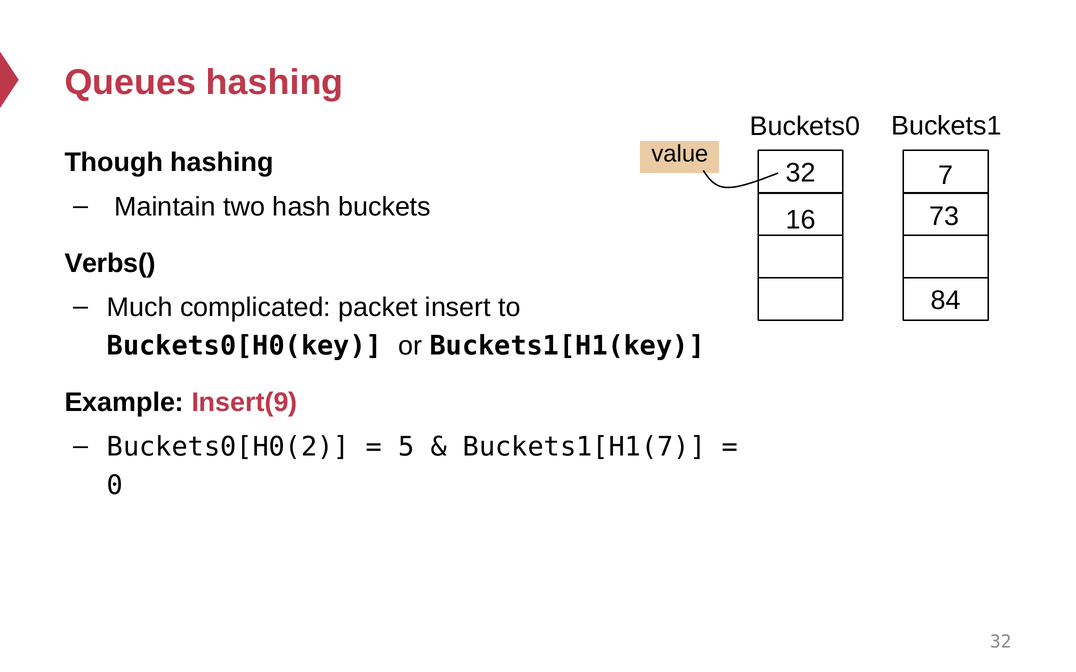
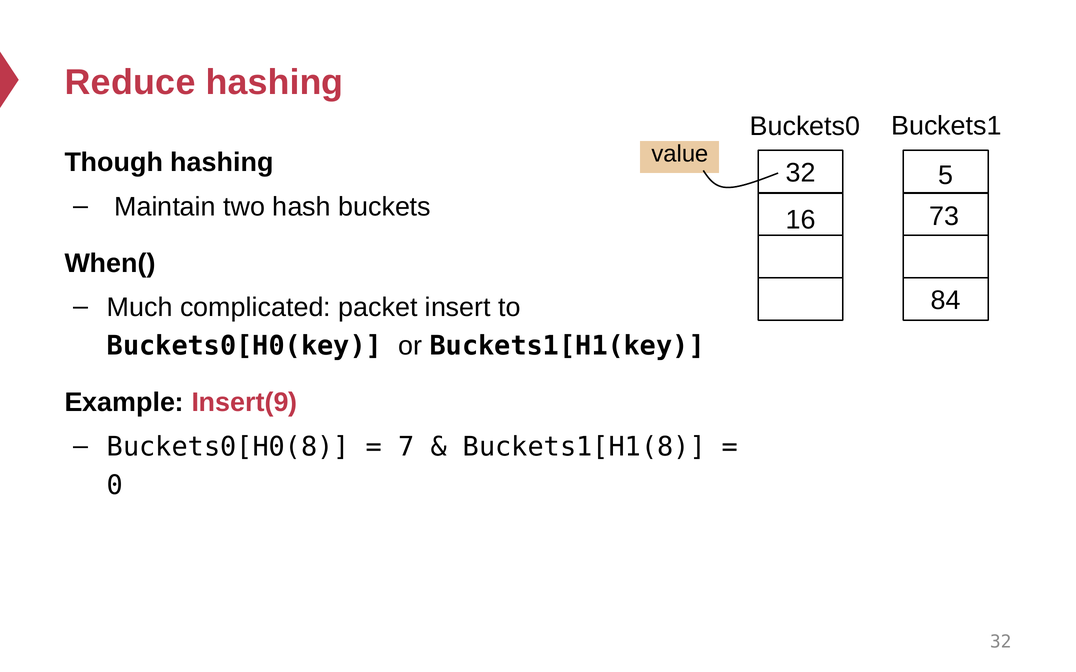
Queues: Queues -> Reduce
7: 7 -> 5
Verbs(: Verbs( -> When(
Buckets0[H0(2: Buckets0[H0(2 -> Buckets0[H0(8
5: 5 -> 7
Buckets1[H1(7: Buckets1[H1(7 -> Buckets1[H1(8
